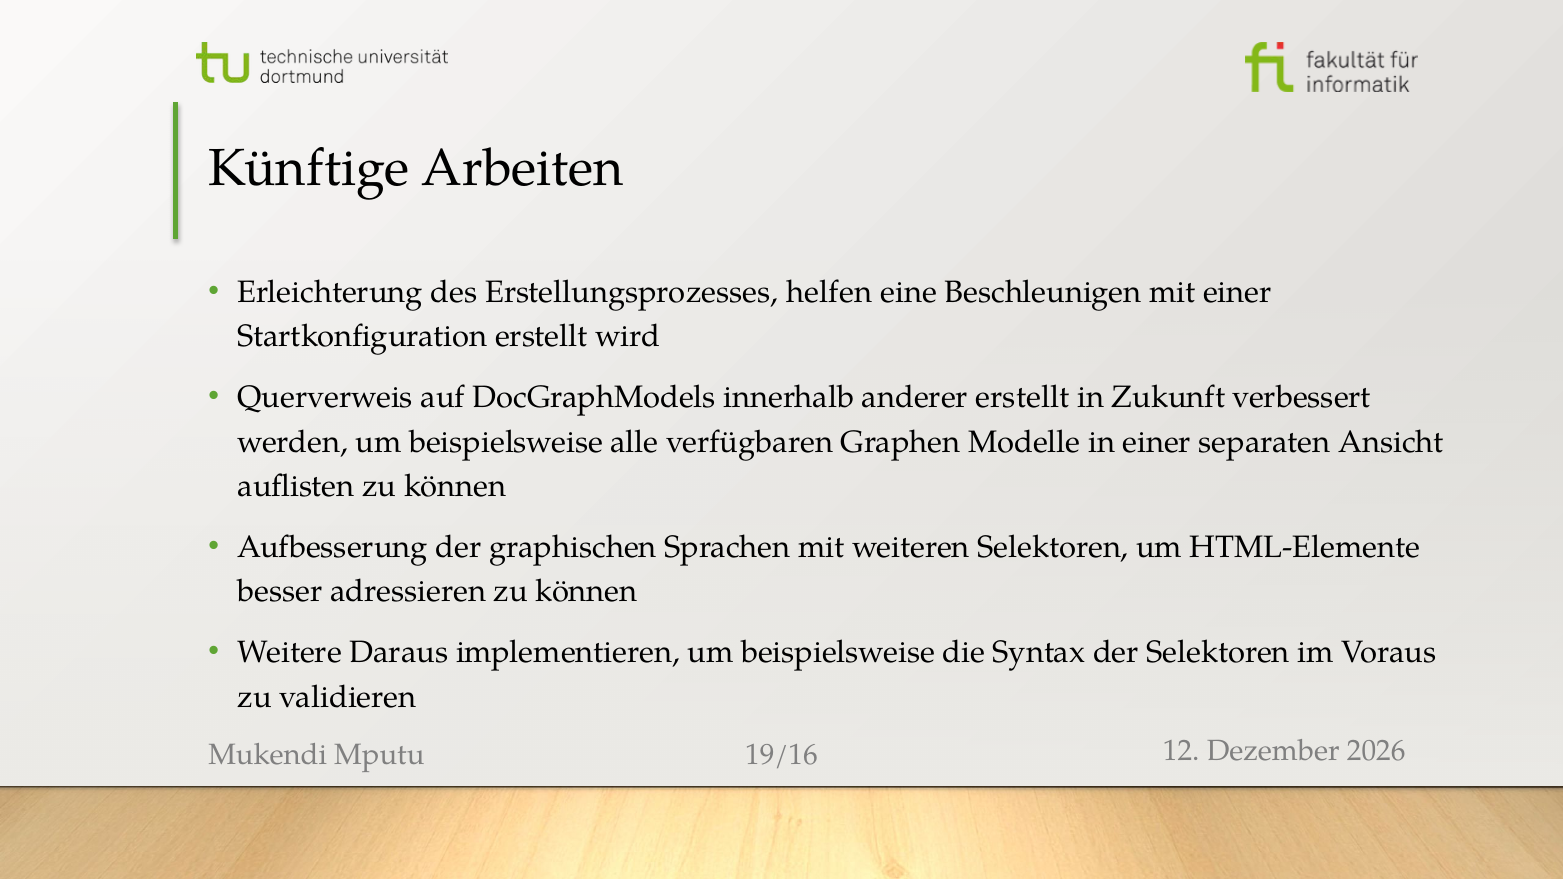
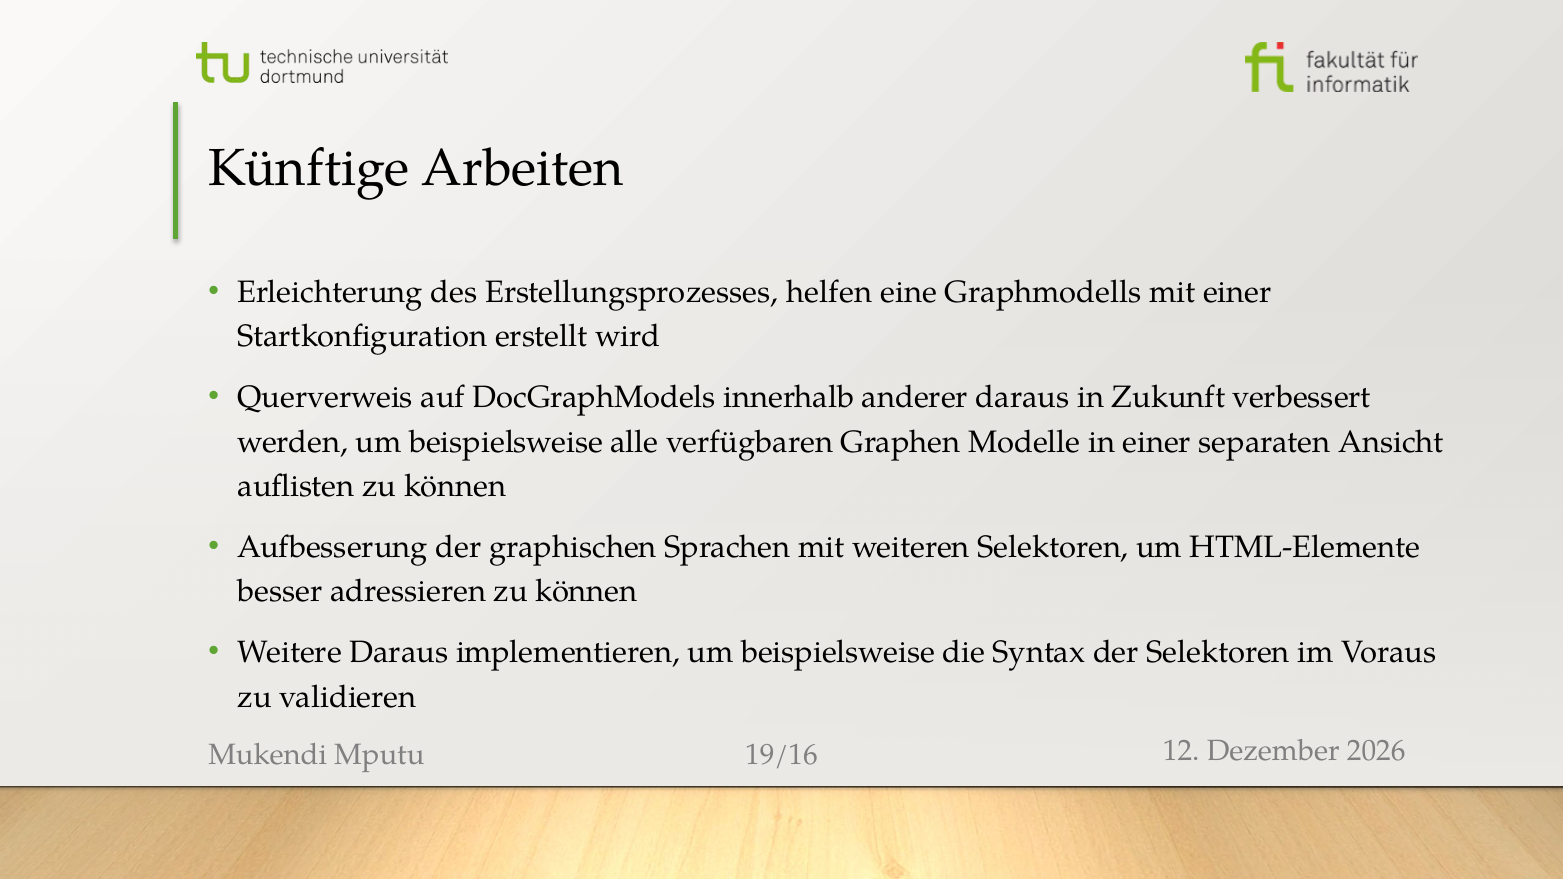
Beschleunigen: Beschleunigen -> Graphmodells
anderer erstellt: erstellt -> daraus
